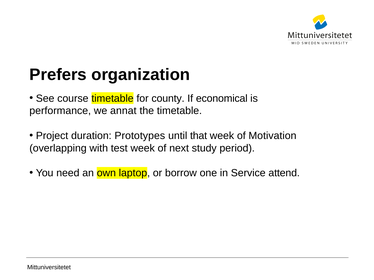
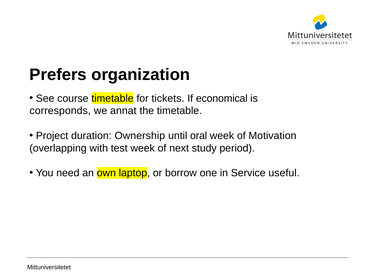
county: county -> tickets
performance: performance -> corresponds
Prototypes: Prototypes -> Ownership
that: that -> oral
attend: attend -> useful
